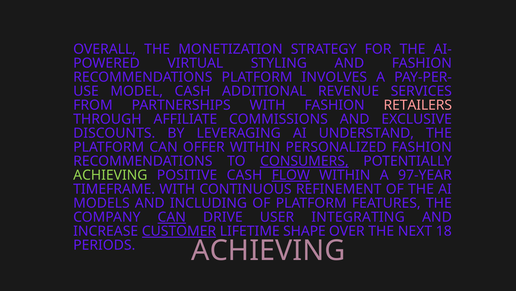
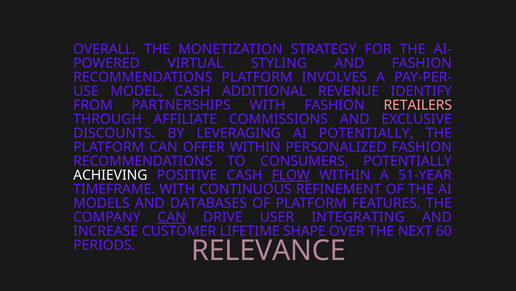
SERVICES: SERVICES -> IDENTIFY
AI UNDERSTAND: UNDERSTAND -> POTENTIALLY
CONSUMERS underline: present -> none
ACHIEVING at (110, 175) colour: light green -> white
97-YEAR: 97-YEAR -> 51-YEAR
INCLUDING: INCLUDING -> DATABASES
CUSTOMER underline: present -> none
18: 18 -> 60
PERIODS ACHIEVING: ACHIEVING -> RELEVANCE
